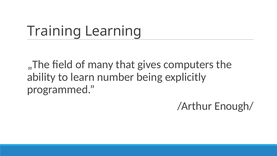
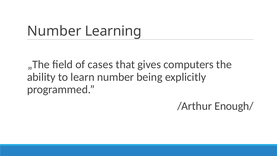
Training at (54, 31): Training -> Number
many: many -> cases
